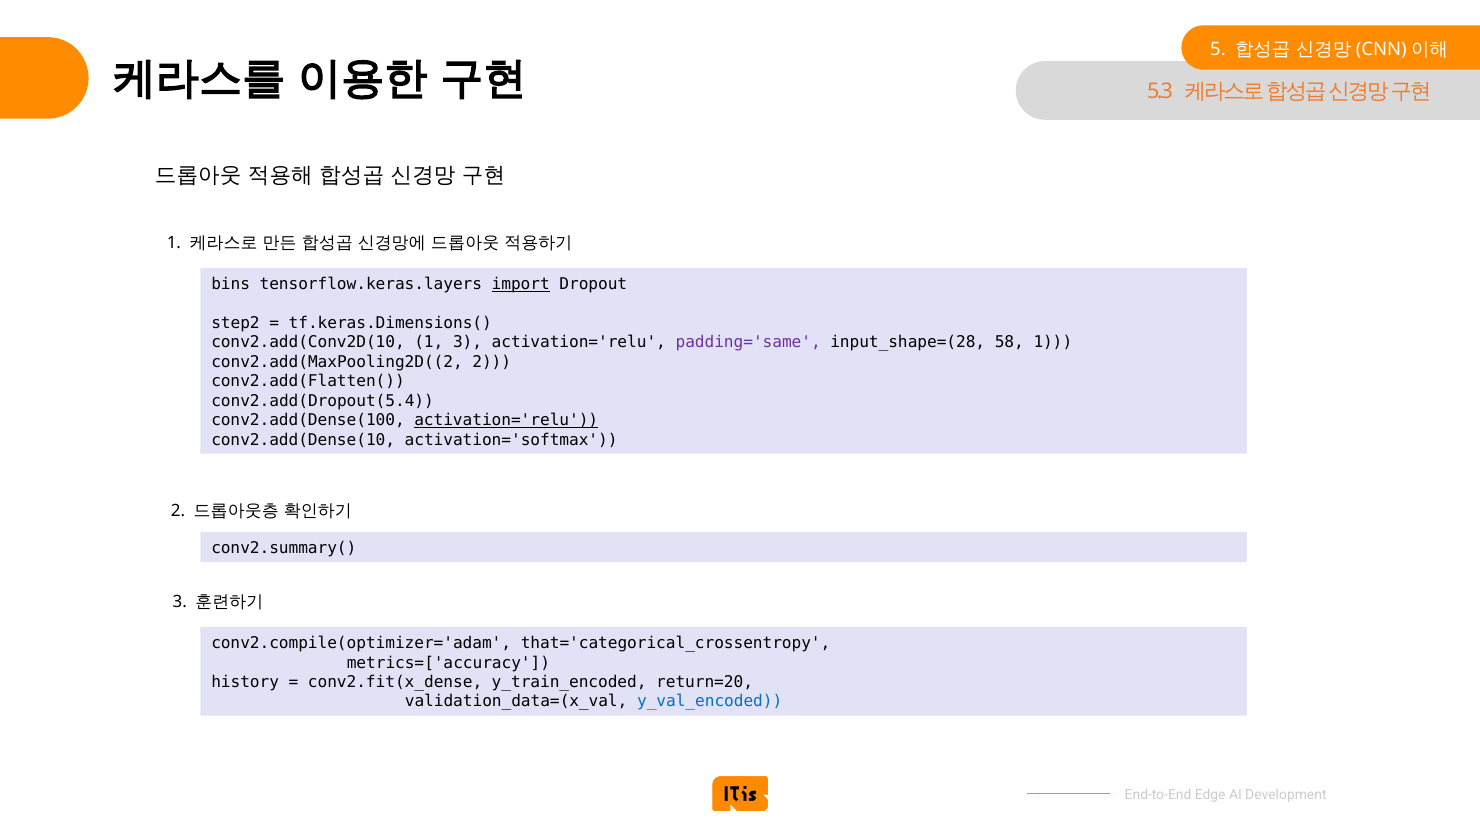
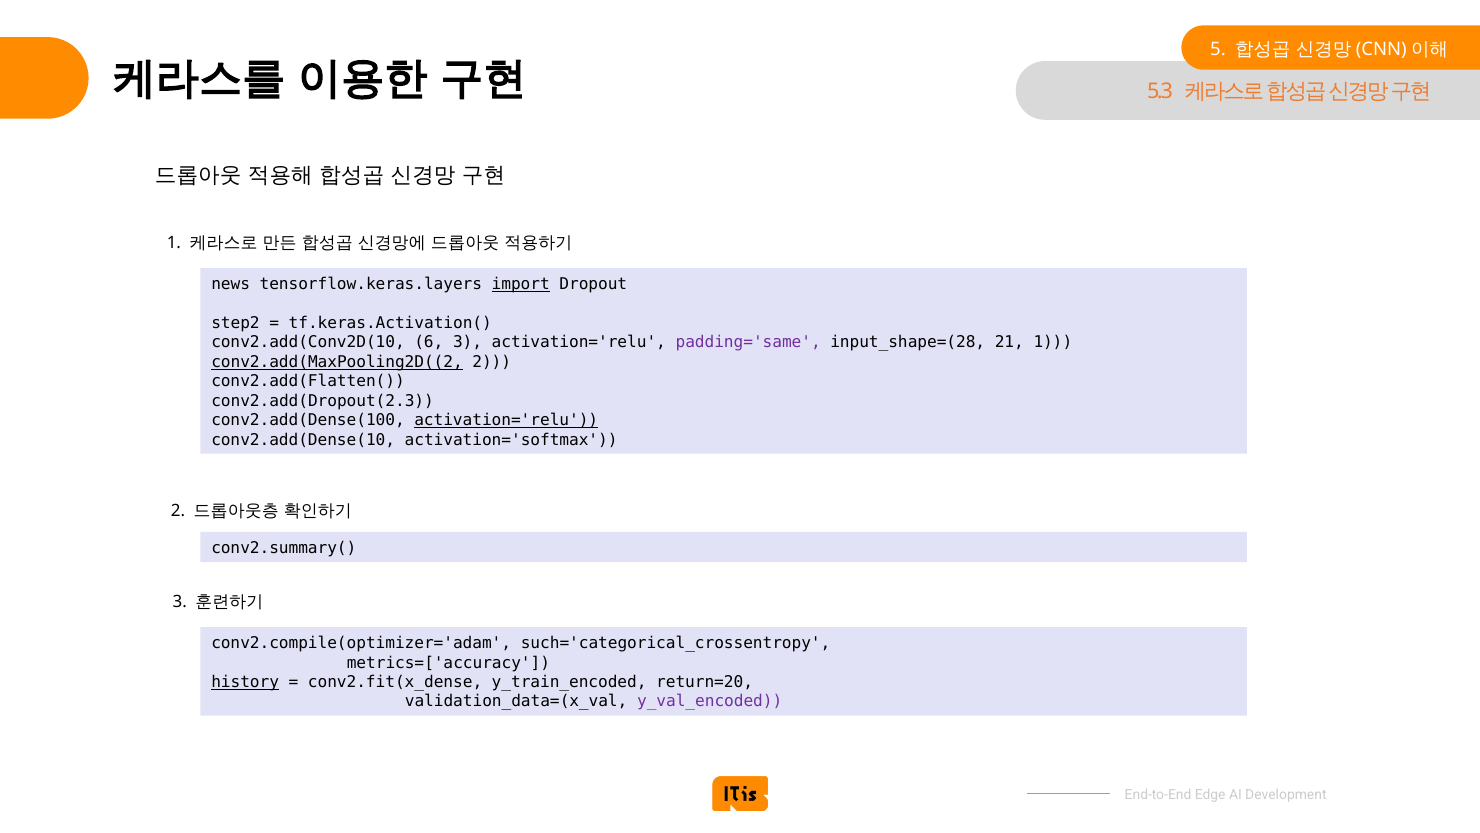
bins: bins -> news
tf.keras.Dimensions(: tf.keras.Dimensions( -> tf.keras.Activation(
conv2.add(Conv2D(10 1: 1 -> 6
58: 58 -> 21
conv2.add(MaxPooling2D((2 underline: none -> present
conv2.add(Dropout(5.4: conv2.add(Dropout(5.4 -> conv2.add(Dropout(2.3
that='categorical_crossentropy: that='categorical_crossentropy -> such='categorical_crossentropy
history underline: none -> present
y_val_encoded colour: blue -> purple
